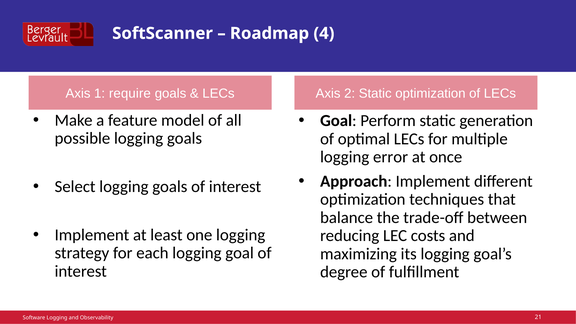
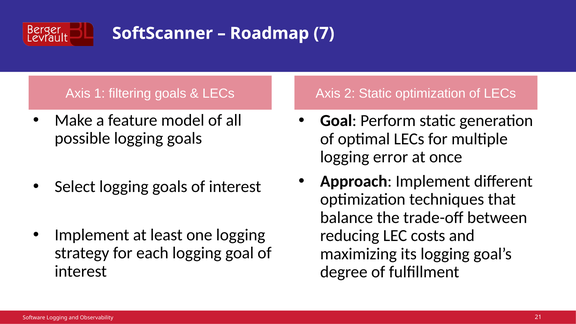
4: 4 -> 7
require: require -> filtering
